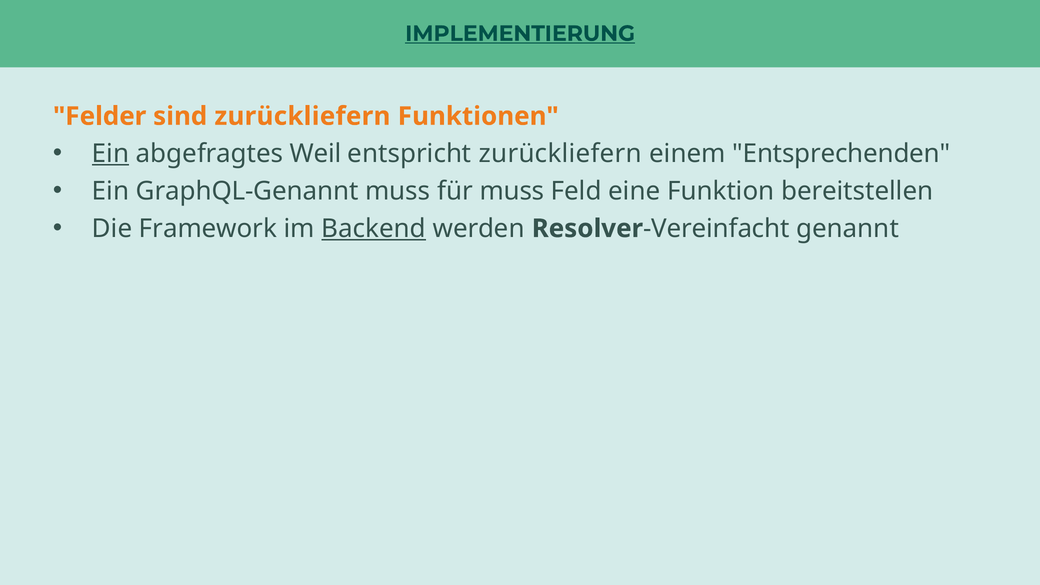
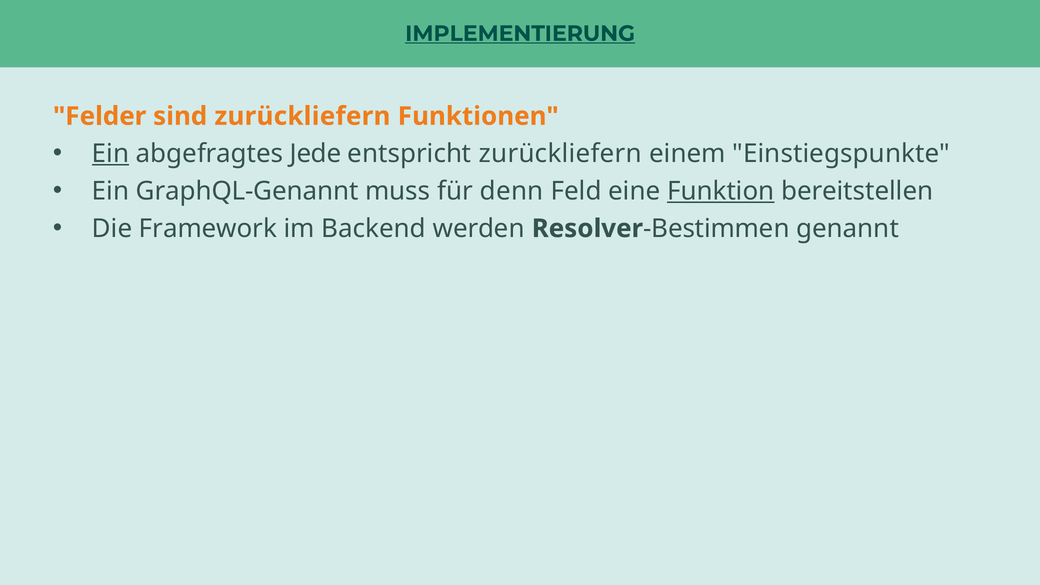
Weil: Weil -> Jede
Entsprechenden: Entsprechenden -> Einstiegspunkte
für muss: muss -> denn
Funktion underline: none -> present
Backend underline: present -> none
Vereinfacht: Vereinfacht -> Bestimmen
